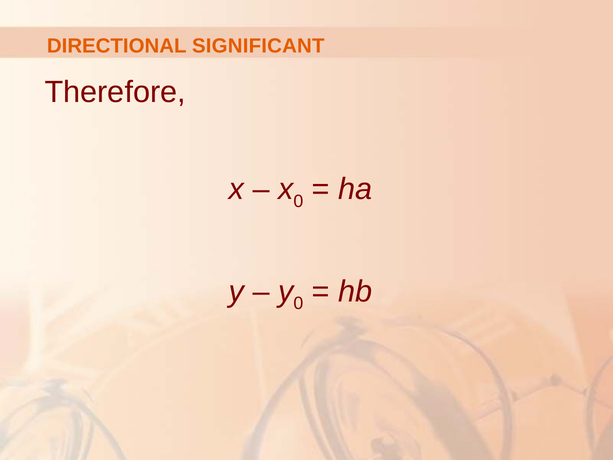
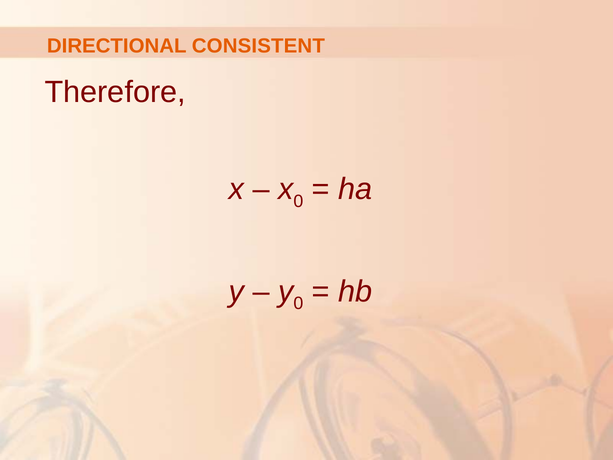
SIGNIFICANT: SIGNIFICANT -> CONSISTENT
